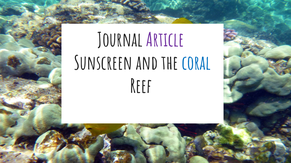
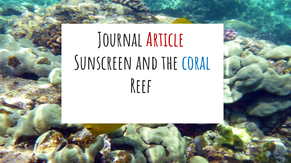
Article colour: purple -> red
